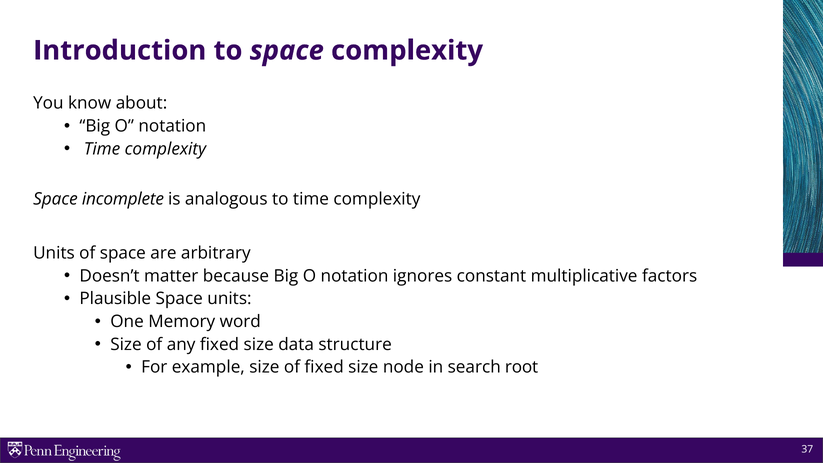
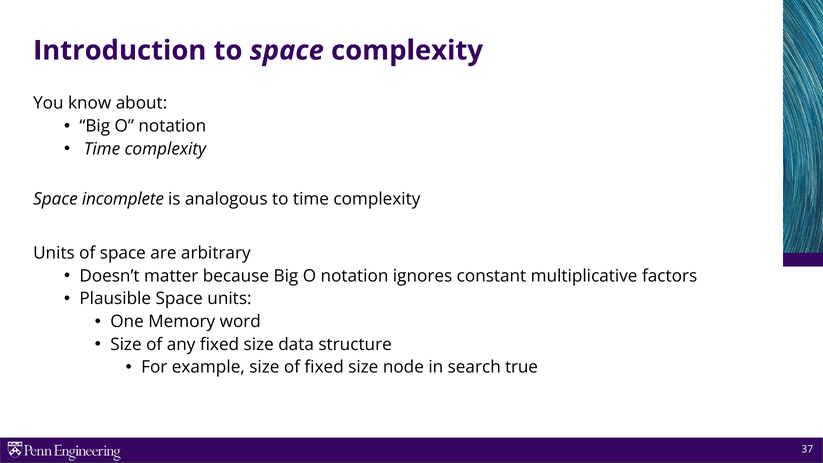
root: root -> true
